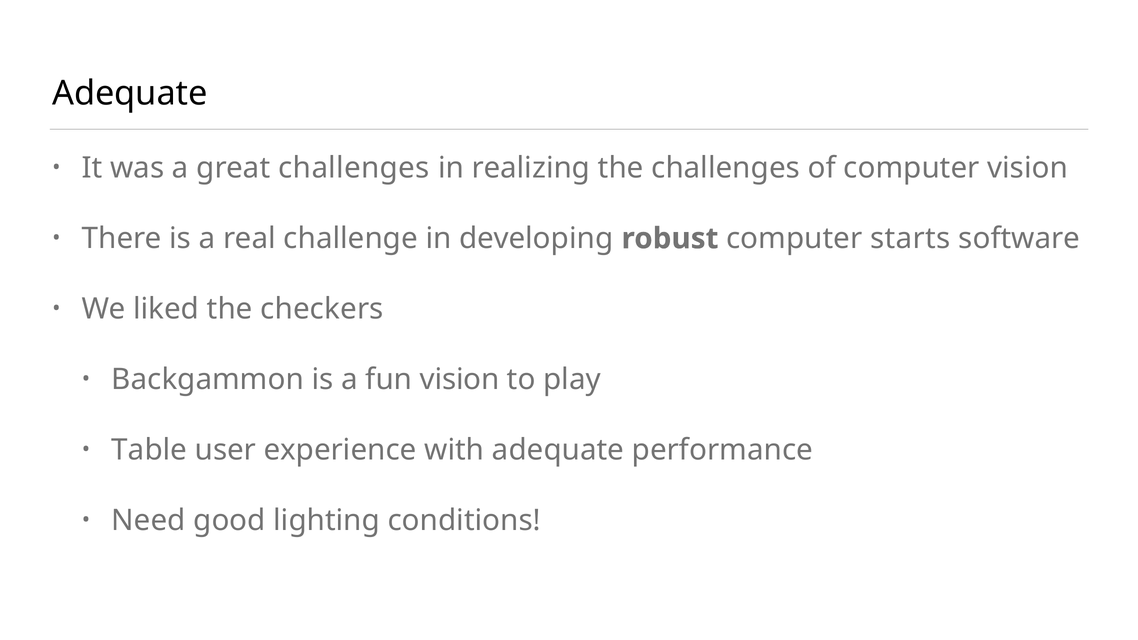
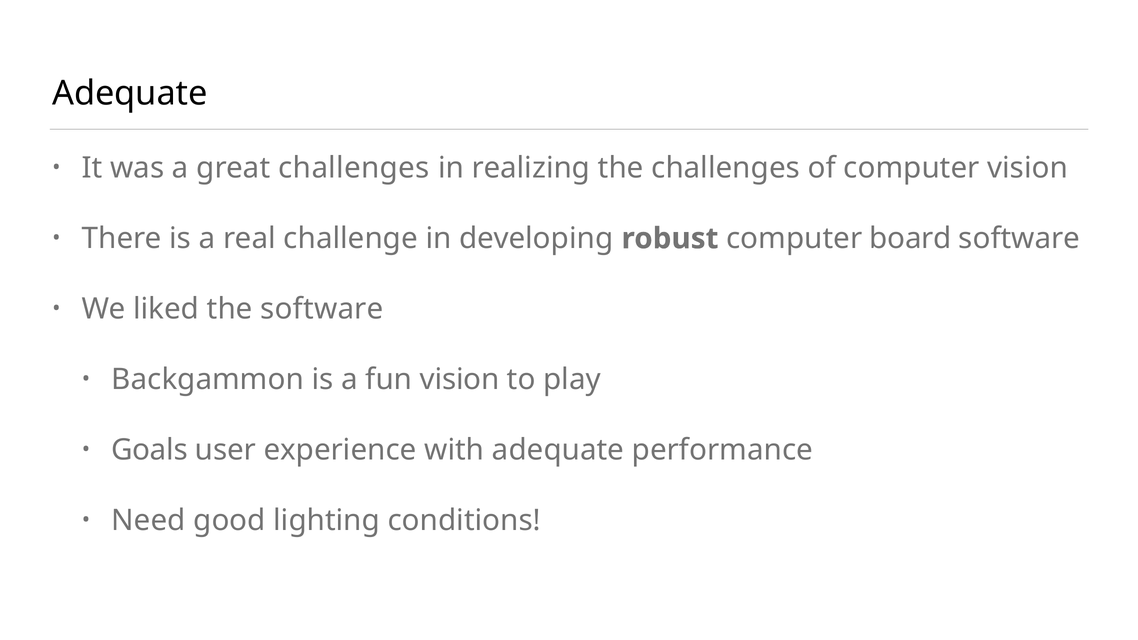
starts: starts -> board
the checkers: checkers -> software
Table: Table -> Goals
